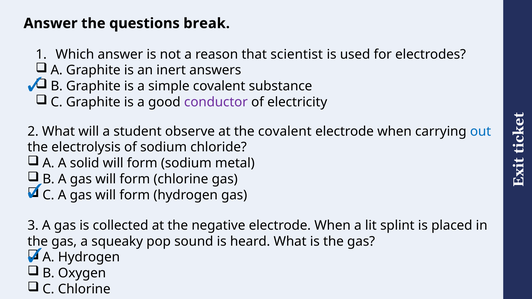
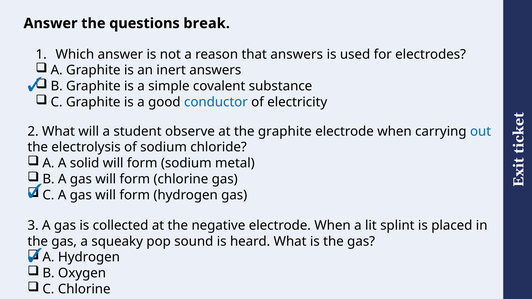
that scientist: scientist -> answers
conductor colour: purple -> blue
the covalent: covalent -> graphite
